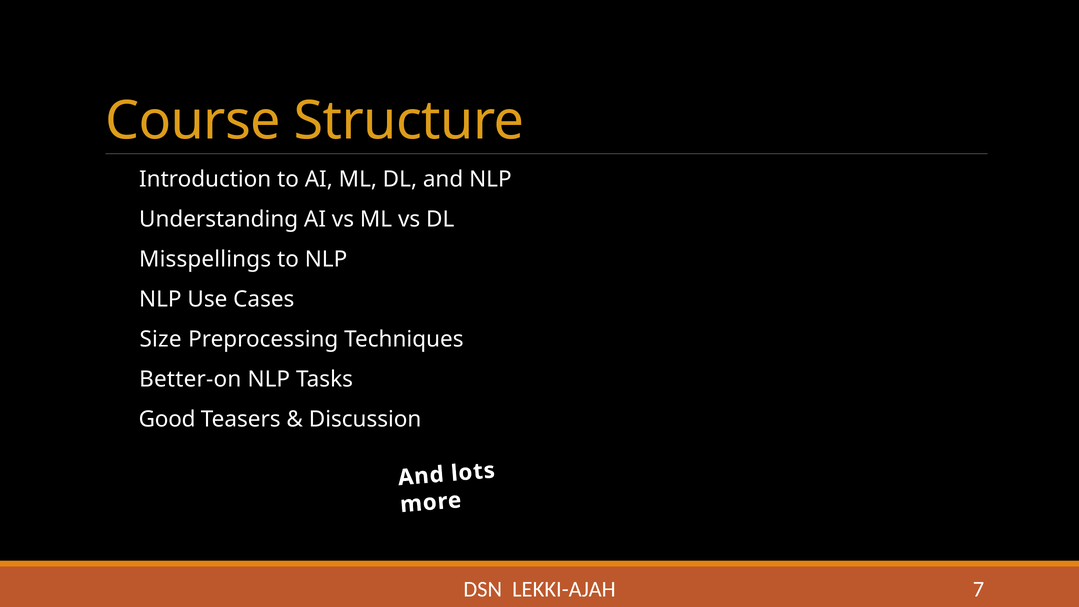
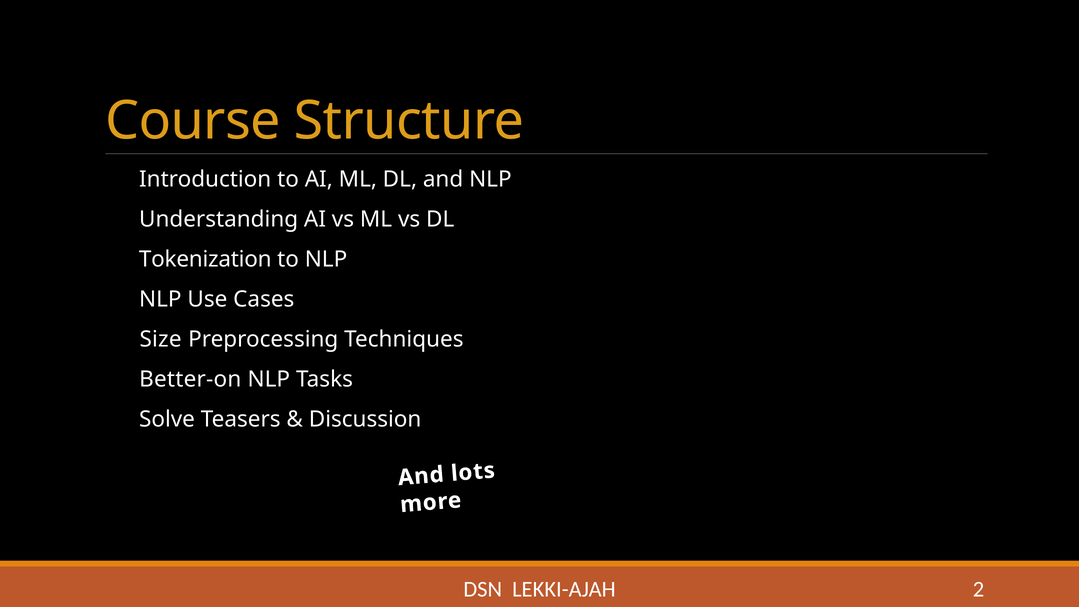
Misspellings: Misspellings -> Tokenization
Good: Good -> Solve
7: 7 -> 2
